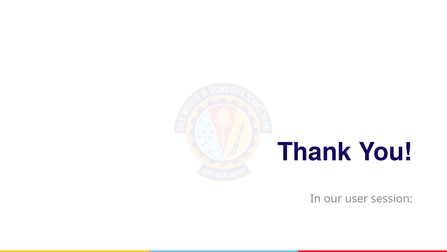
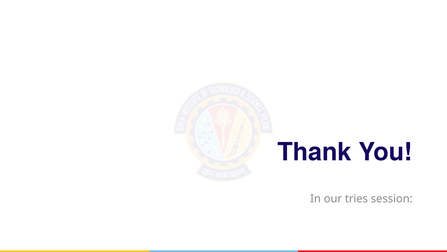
user: user -> tries
